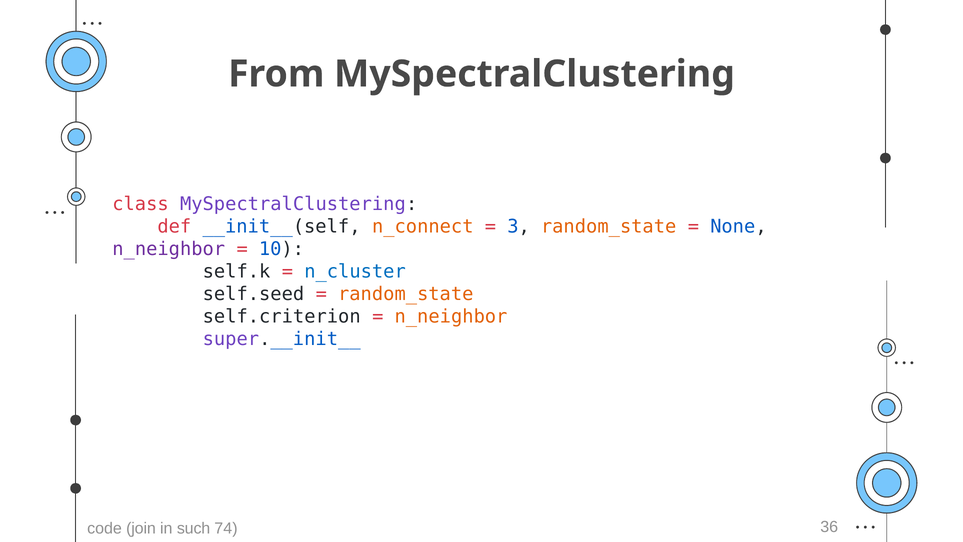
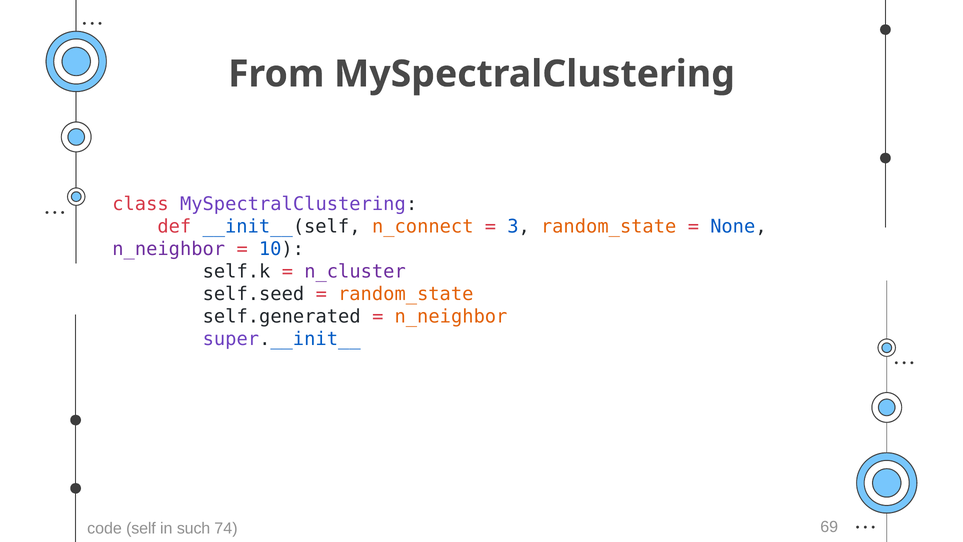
n_cluster colour: blue -> purple
self.criterion: self.criterion -> self.generated
join: join -> self
36: 36 -> 69
